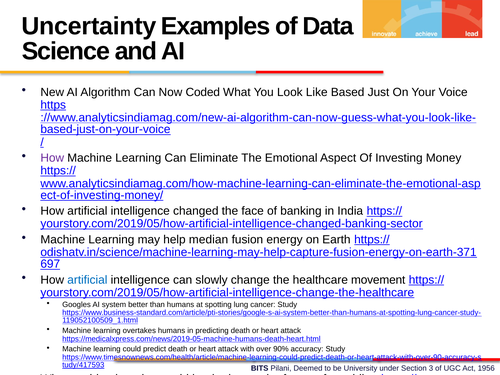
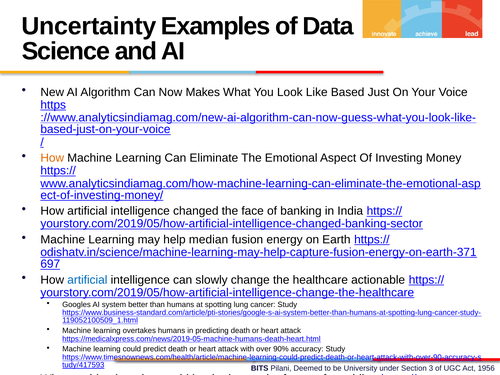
Coded: Coded -> Makes
How at (52, 158) colour: purple -> orange
movement: movement -> actionable
